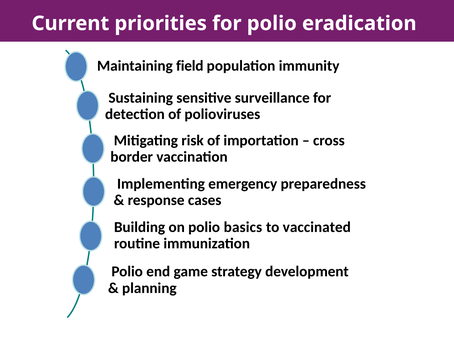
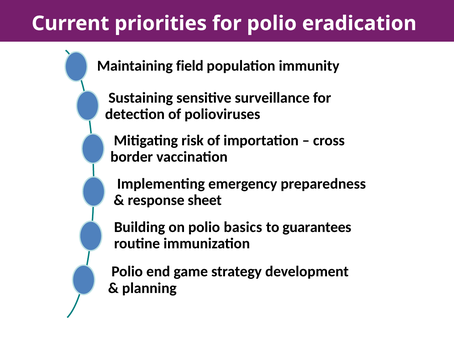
cases: cases -> sheet
vaccinated: vaccinated -> guarantees
